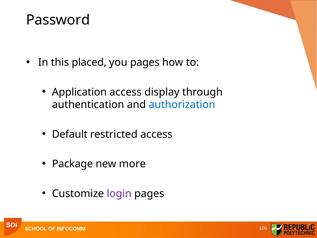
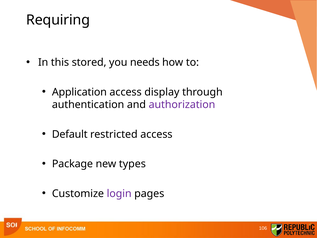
Password: Password -> Requiring
placed: placed -> stored
you pages: pages -> needs
authorization colour: blue -> purple
more: more -> types
